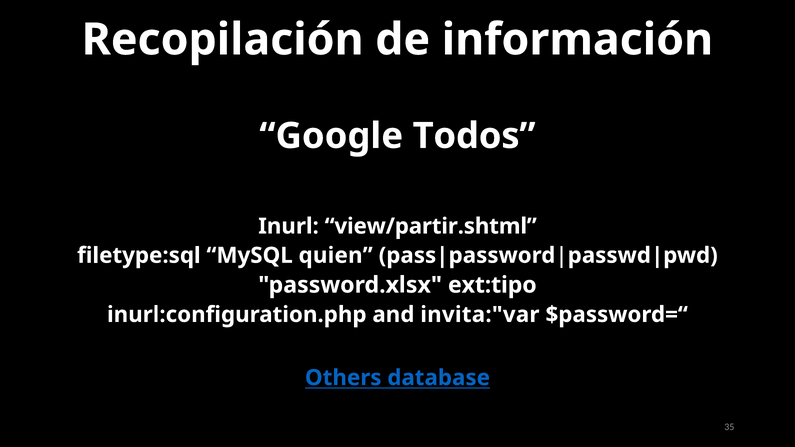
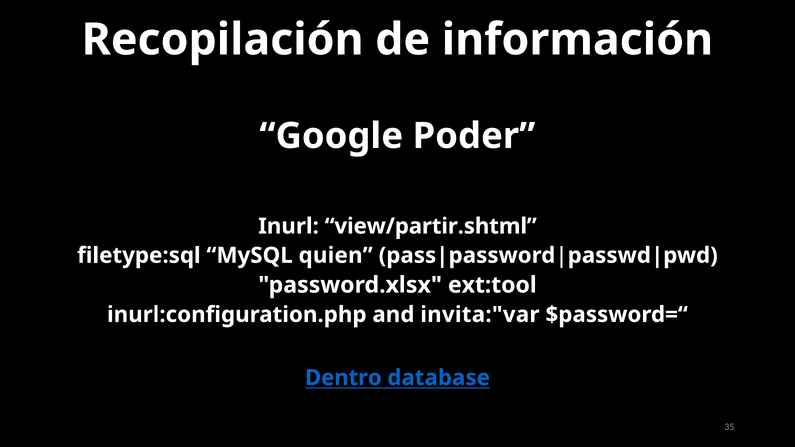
Todos: Todos -> Poder
ext:tipo: ext:tipo -> ext:tool
Others: Others -> Dentro
